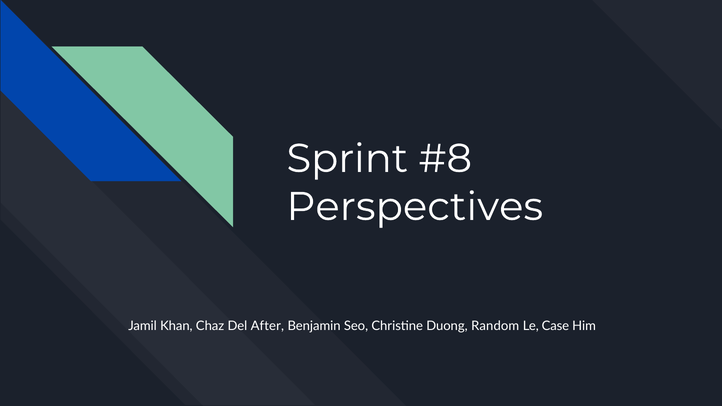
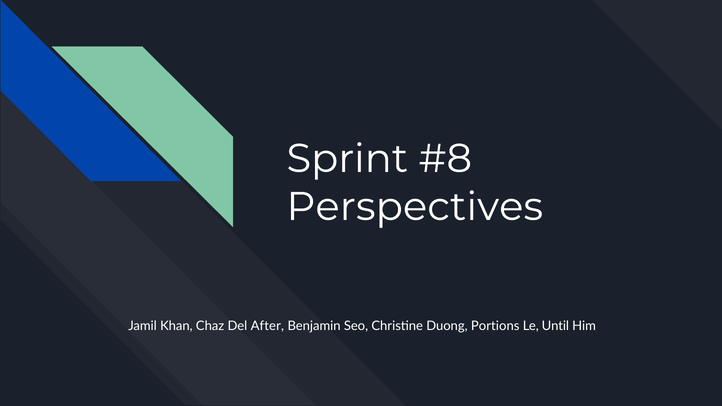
Random: Random -> Portions
Case: Case -> Until
